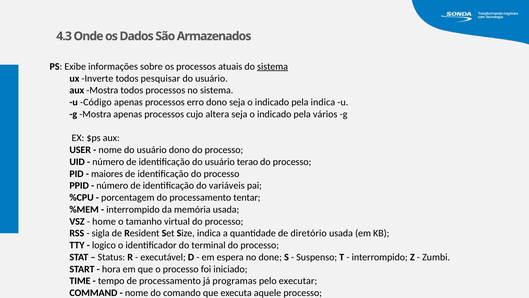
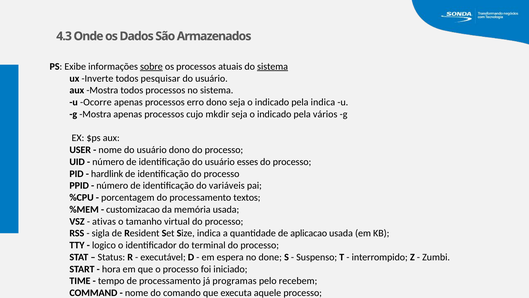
sobre underline: none -> present
Código: Código -> Ocorre
altera: altera -> mkdir
terao: terao -> esses
maiores: maiores -> hardlink
tentar: tentar -> textos
interrompido at (133, 209): interrompido -> customizacao
home: home -> ativas
diretório: diretório -> aplicacao
executar: executar -> recebem
